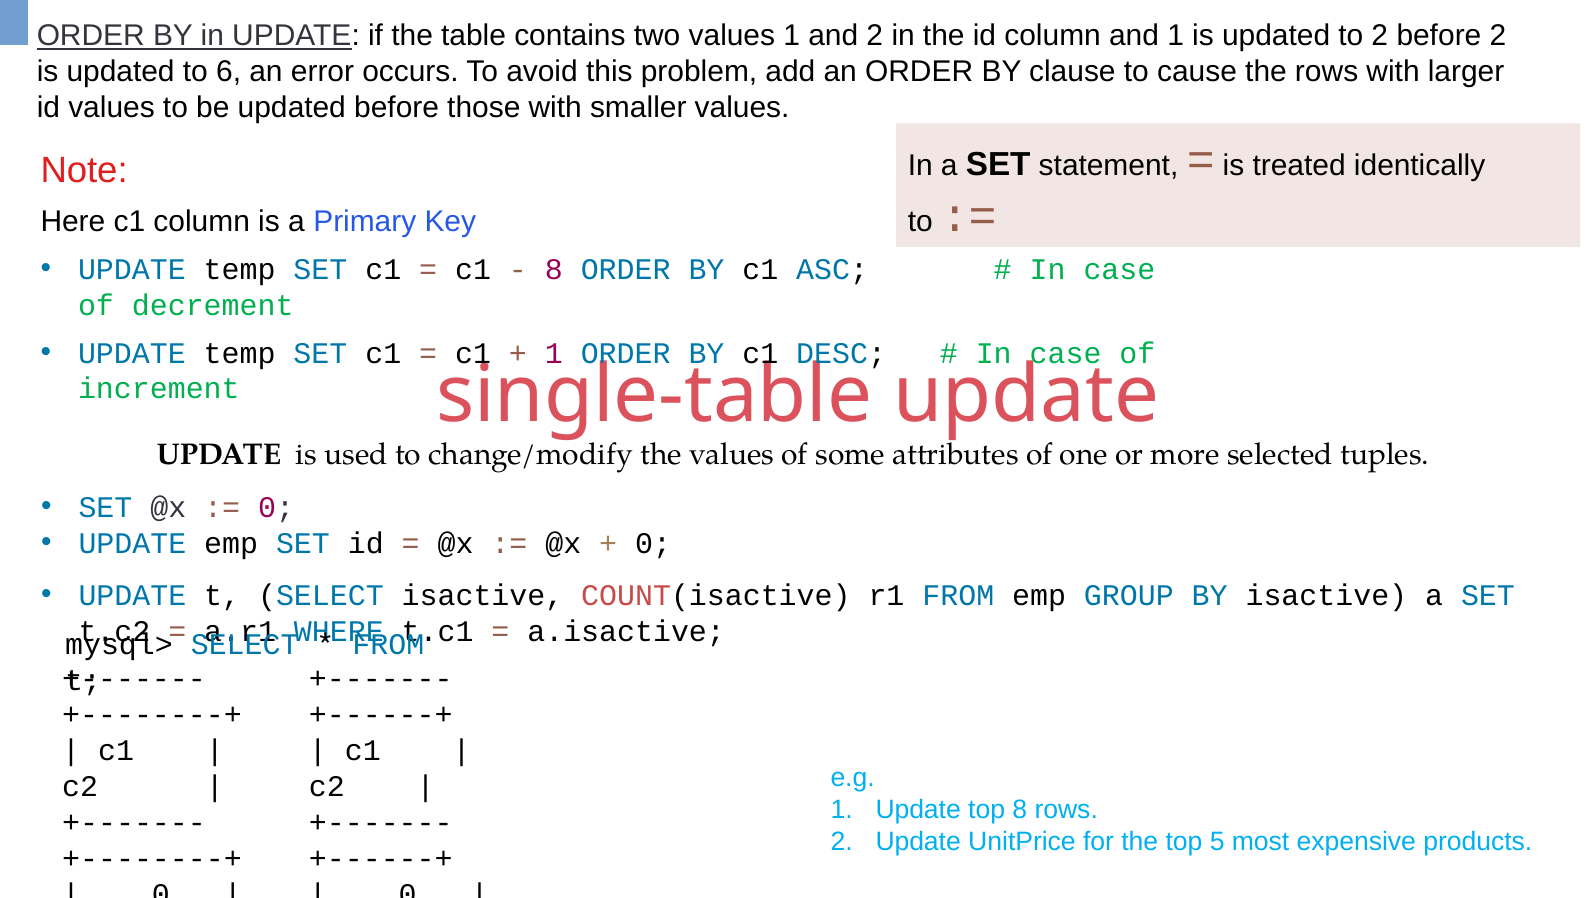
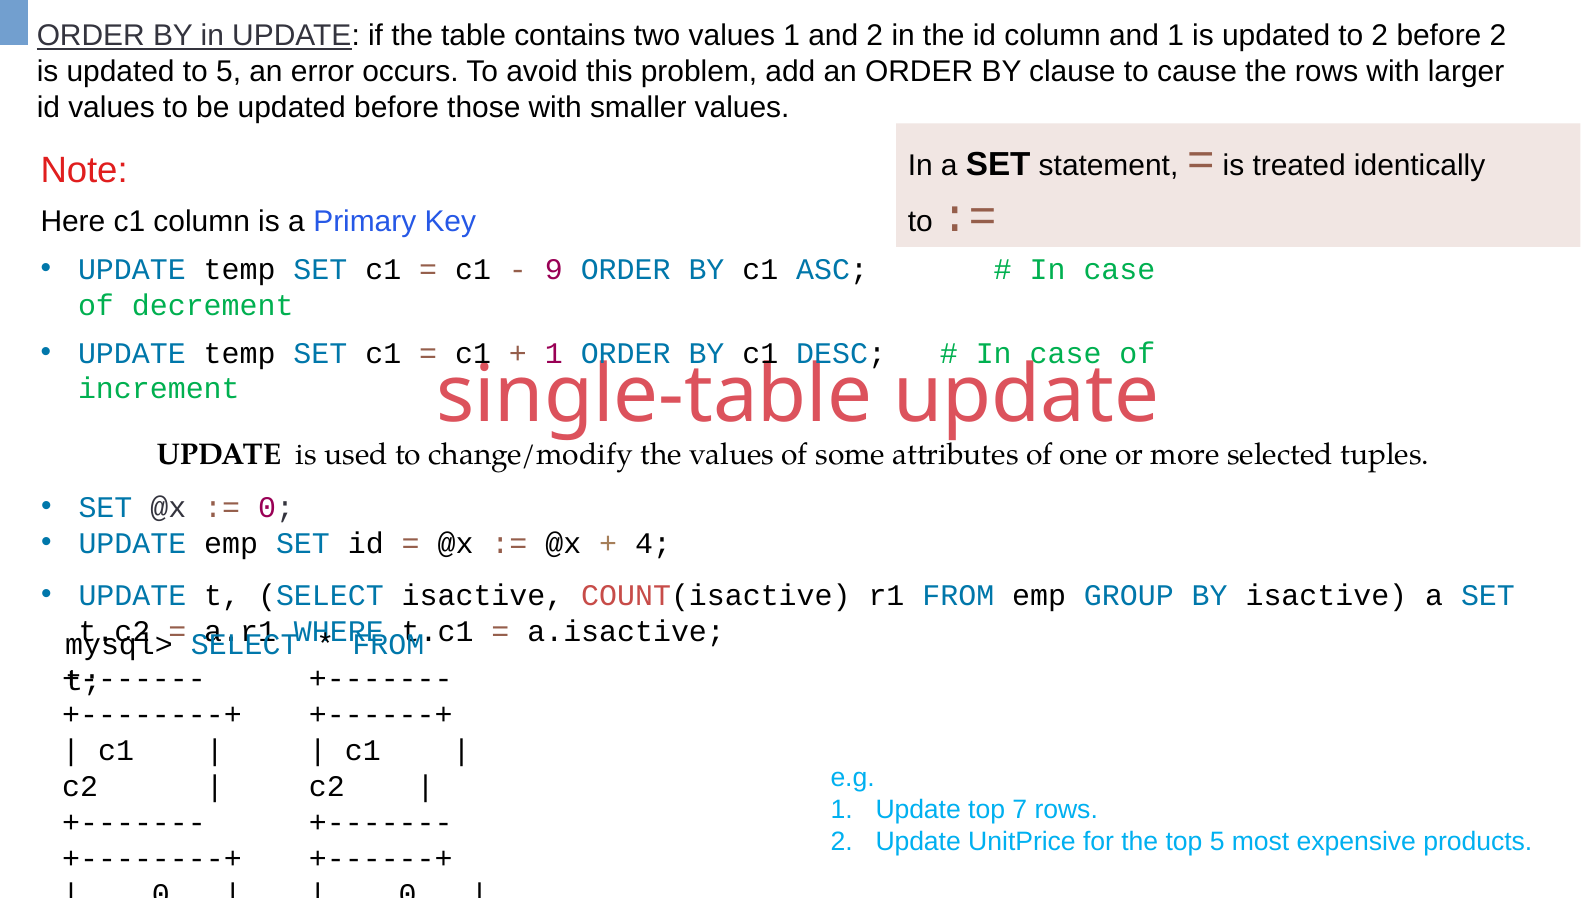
to 6: 6 -> 5
8 at (554, 269): 8 -> 9
0 at (653, 543): 0 -> 4
top 8: 8 -> 7
